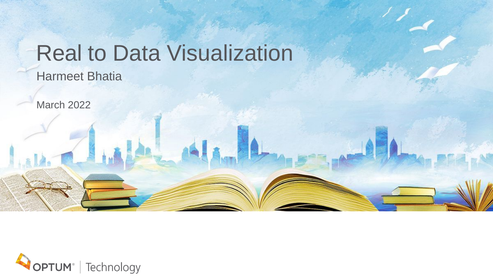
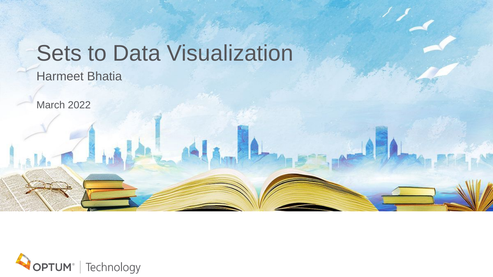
Real: Real -> Sets
